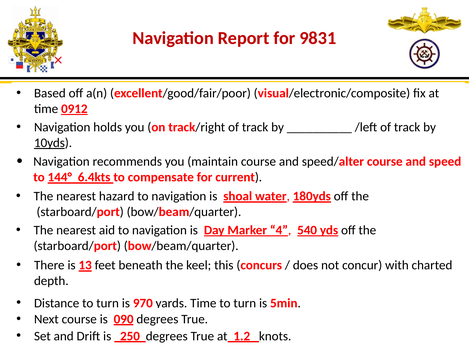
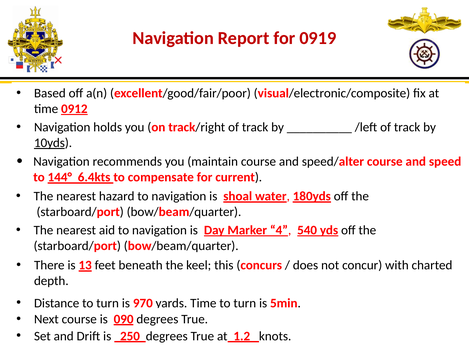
9831: 9831 -> 0919
